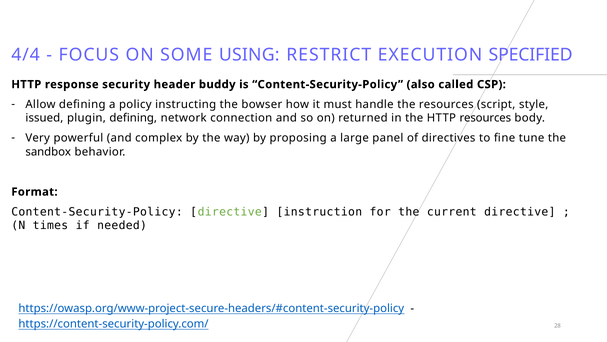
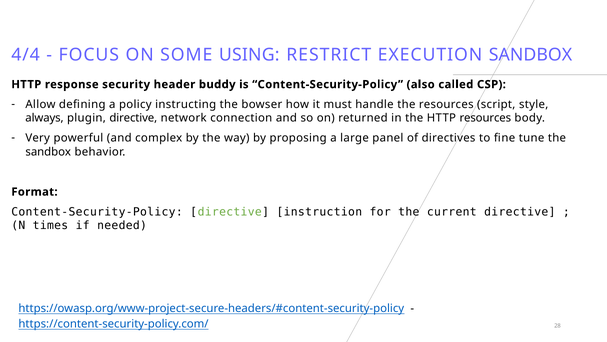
EXECUTION SPECIFIED: SPECIFIED -> SANDBOX
issued: issued -> always
plugin defining: defining -> directive
